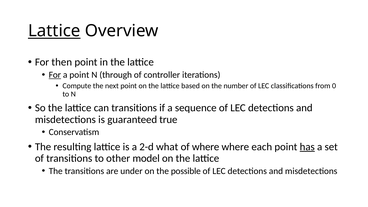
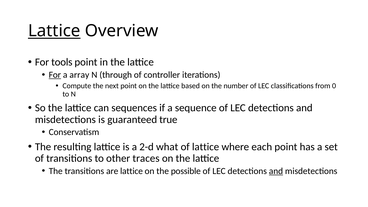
then: then -> tools
a point: point -> array
can transitions: transitions -> sequences
of where: where -> lattice
has underline: present -> none
model: model -> traces
are under: under -> lattice
and at (276, 171) underline: none -> present
